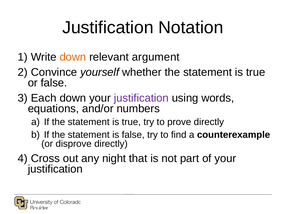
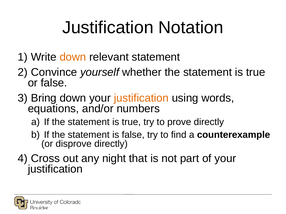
relevant argument: argument -> statement
Each: Each -> Bring
justification at (141, 98) colour: purple -> orange
